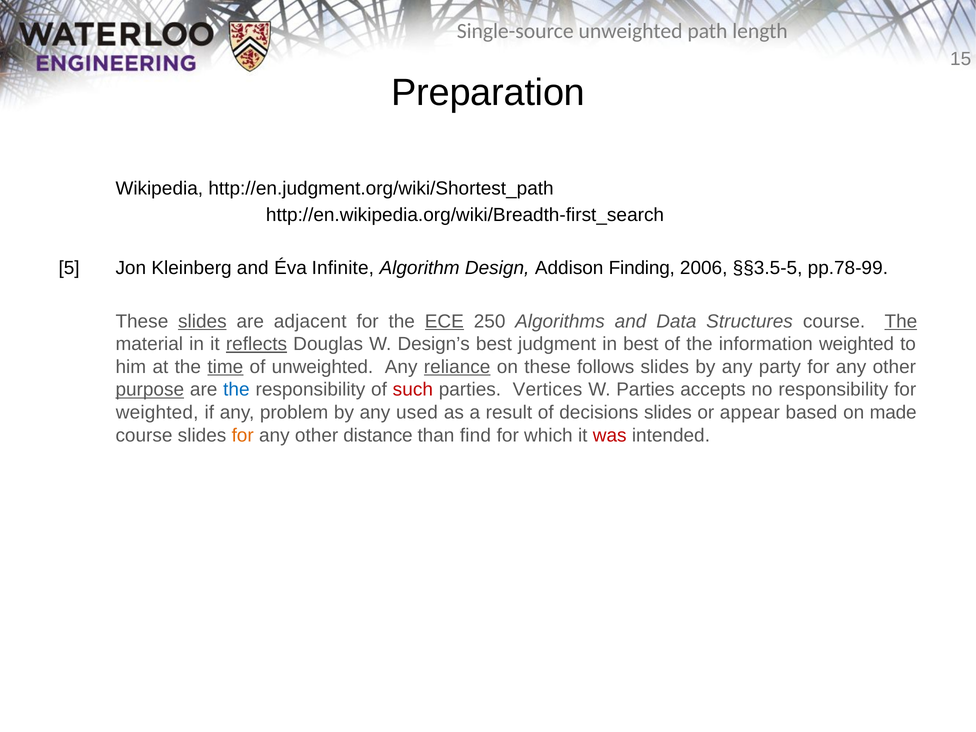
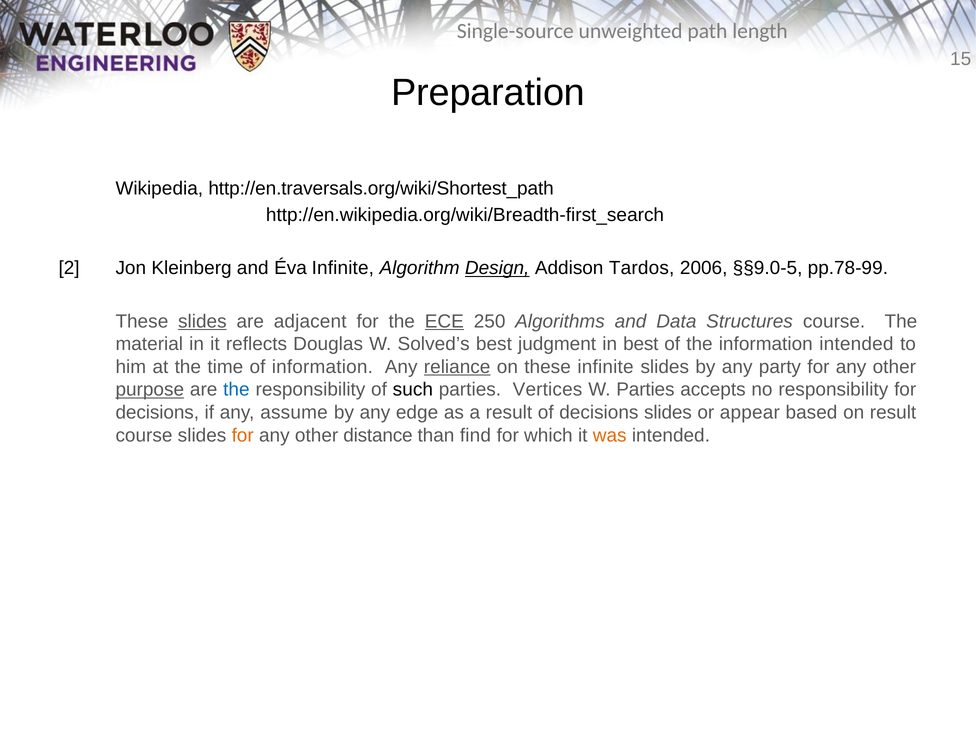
http://en.judgment.org/wiki/Shortest_path: http://en.judgment.org/wiki/Shortest_path -> http://en.traversals.org/wiki/Shortest_path
5: 5 -> 2
Design underline: none -> present
Finding: Finding -> Tardos
§§3.5-5: §§3.5-5 -> §§9.0-5
The at (901, 321) underline: present -> none
reflects underline: present -> none
Design’s: Design’s -> Solved’s
information weighted: weighted -> intended
time underline: present -> none
of unweighted: unweighted -> information
these follows: follows -> infinite
such colour: red -> black
weighted at (157, 412): weighted -> decisions
problem: problem -> assume
used: used -> edge
on made: made -> result
was colour: red -> orange
